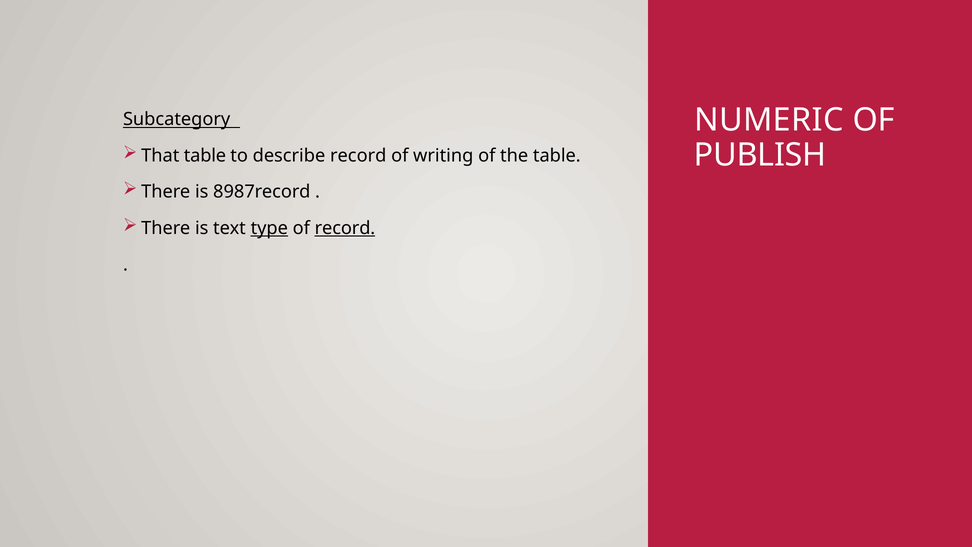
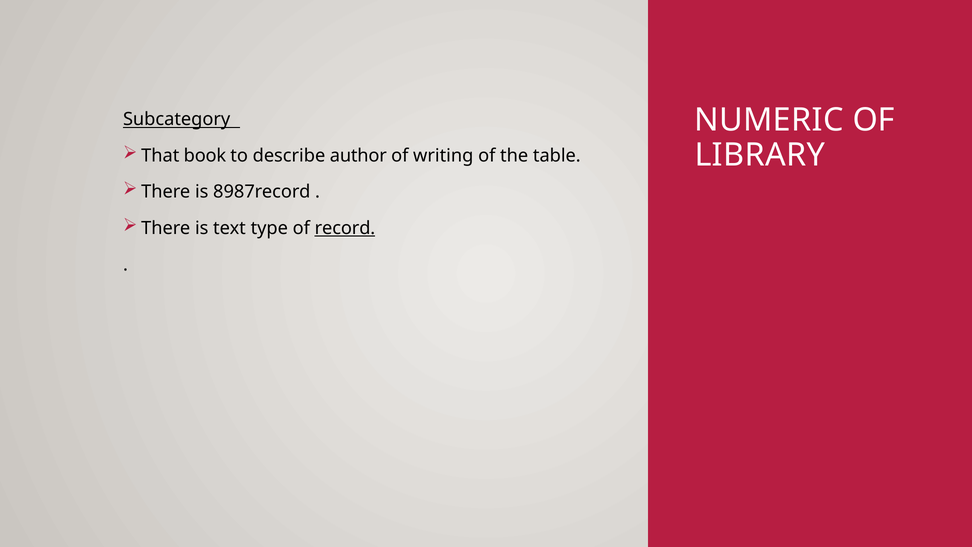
That table: table -> book
describe record: record -> author
PUBLISH: PUBLISH -> LIBRARY
type underline: present -> none
